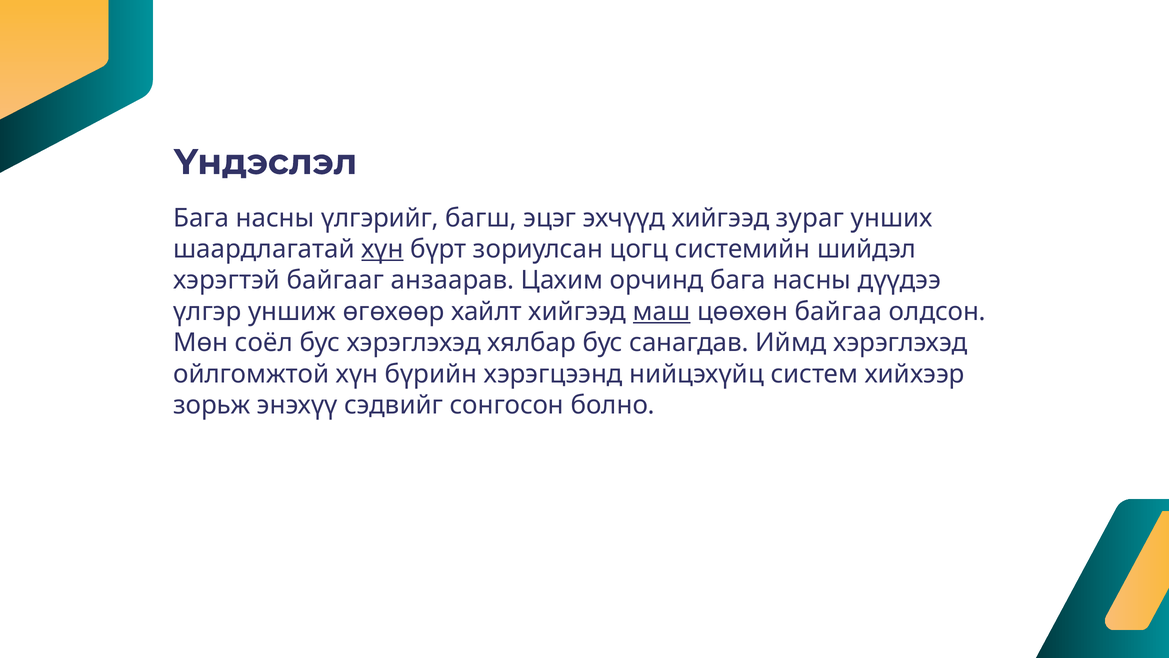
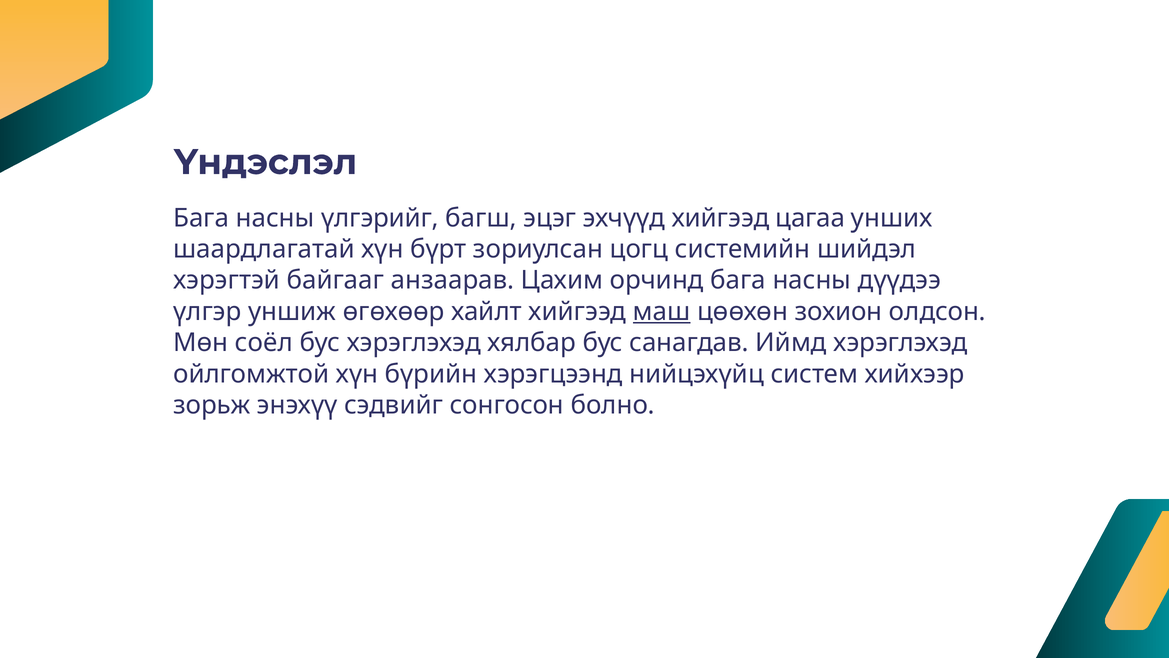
зураг: зураг -> цагаа
хүн at (382, 249) underline: present -> none
байгаа: байгаа -> зохион
